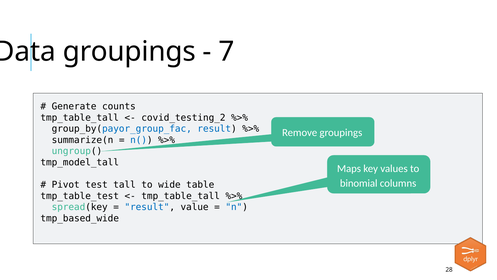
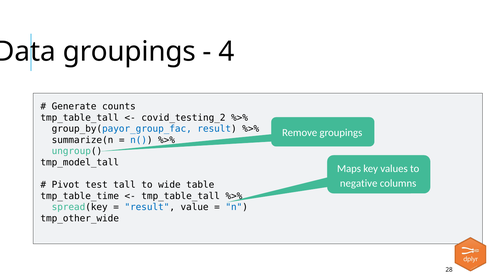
7: 7 -> 4
binomial: binomial -> negative
tmp_table_test: tmp_table_test -> tmp_table_time
tmp_based_wide: tmp_based_wide -> tmp_other_wide
